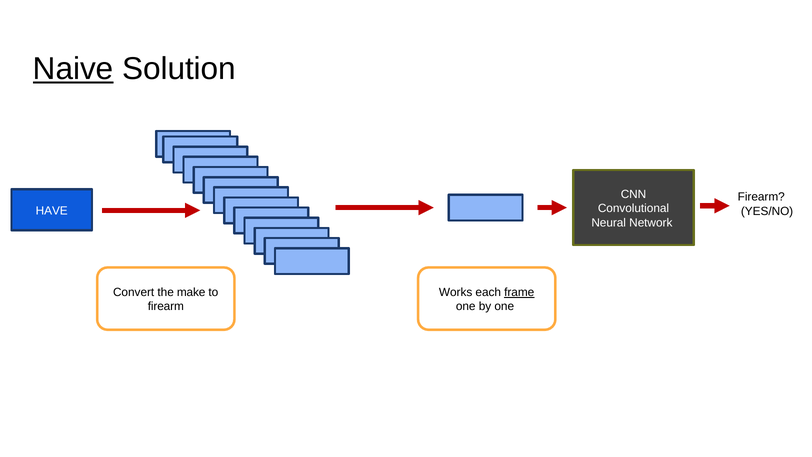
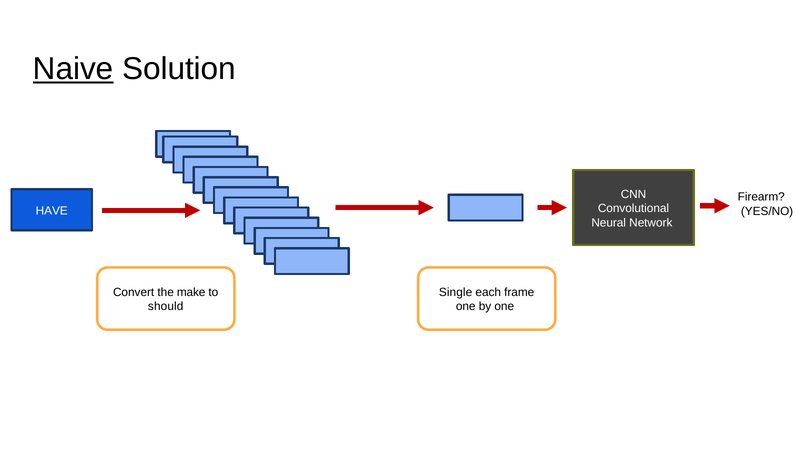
Works: Works -> Single
frame underline: present -> none
firearm at (166, 306): firearm -> should
